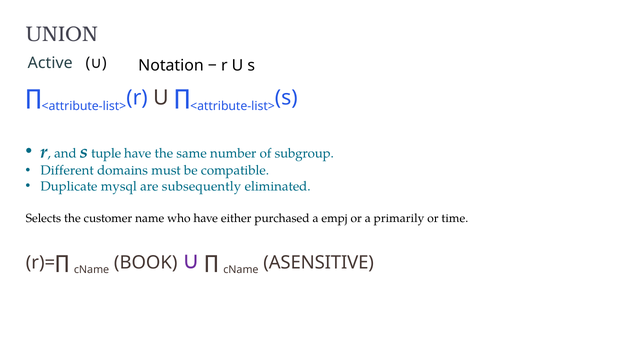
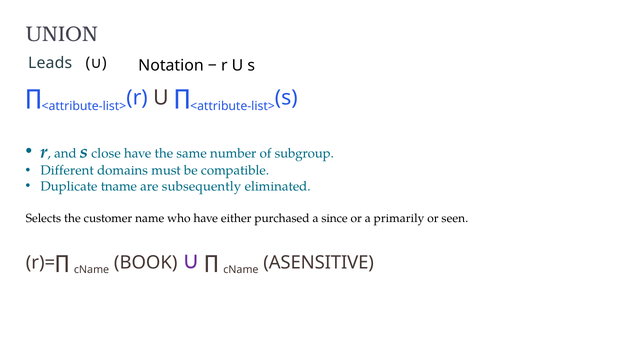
Active: Active -> Leads
tuple: tuple -> close
mysql: mysql -> tname
empj: empj -> since
time: time -> seen
